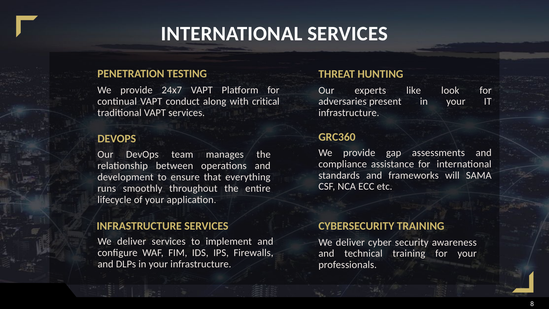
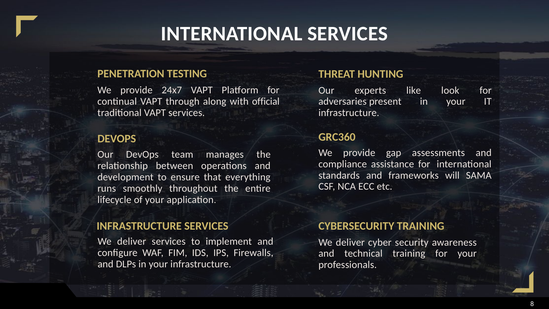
conduct: conduct -> through
critical: critical -> official
